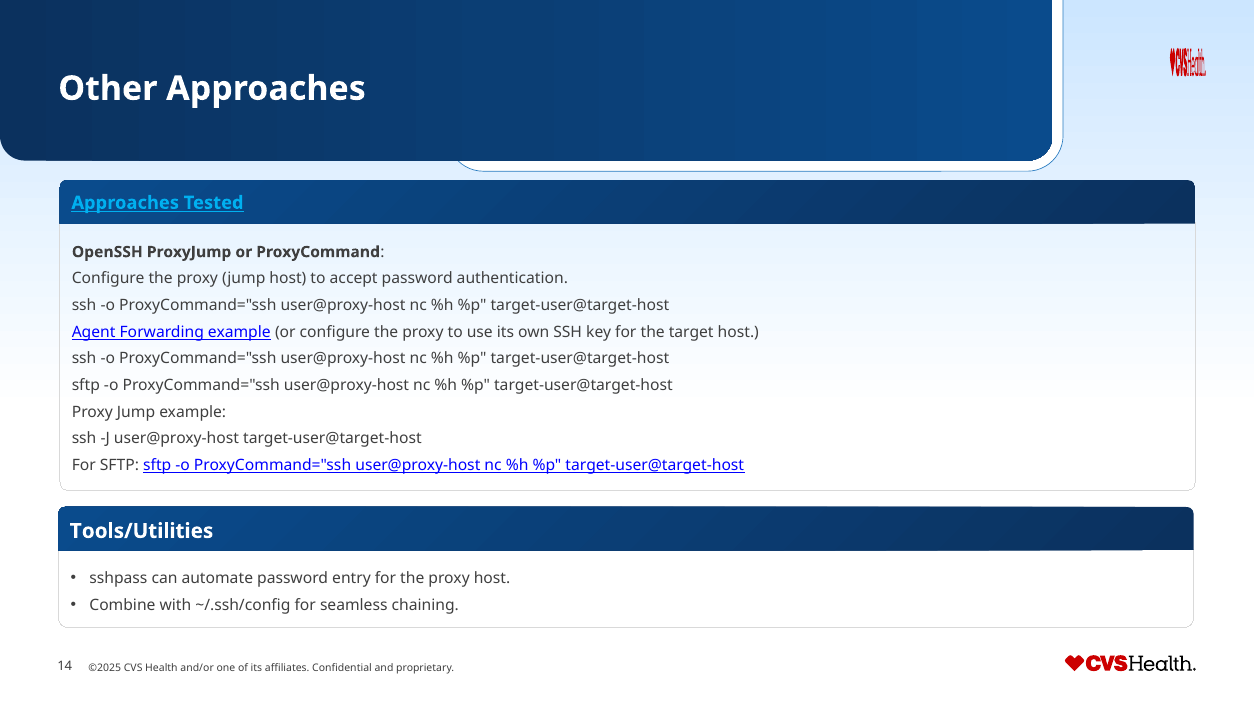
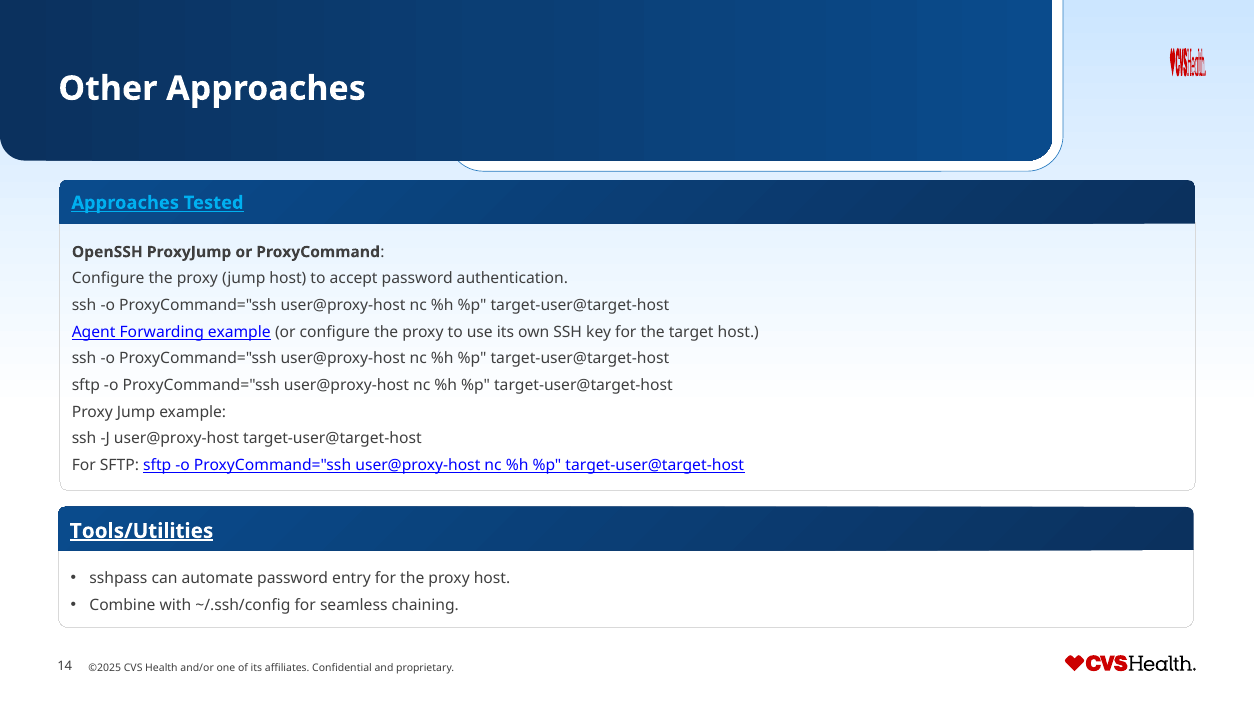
Tools/Utilities underline: none -> present
